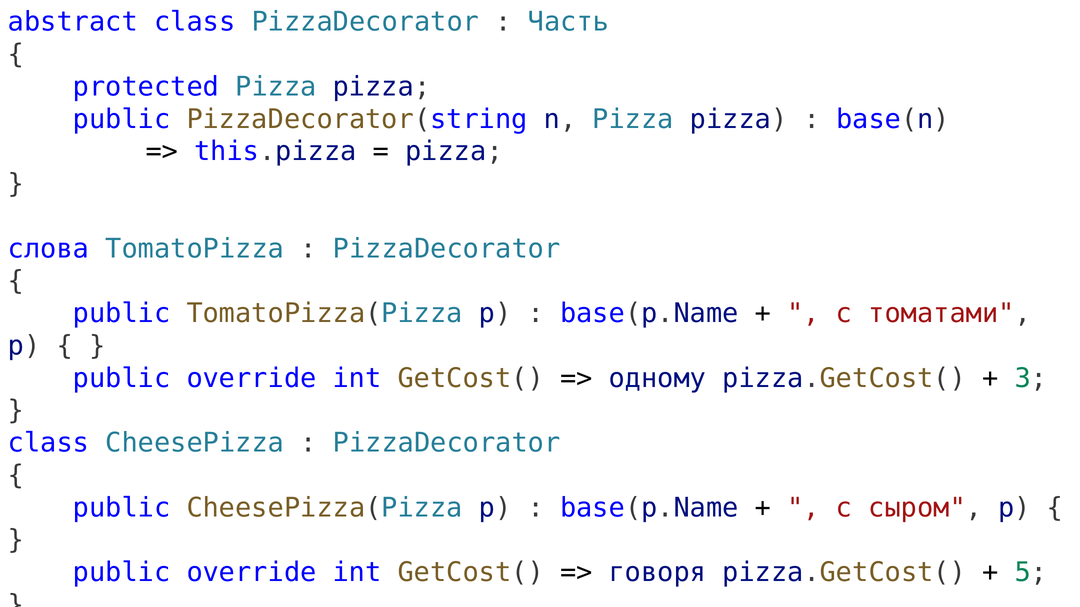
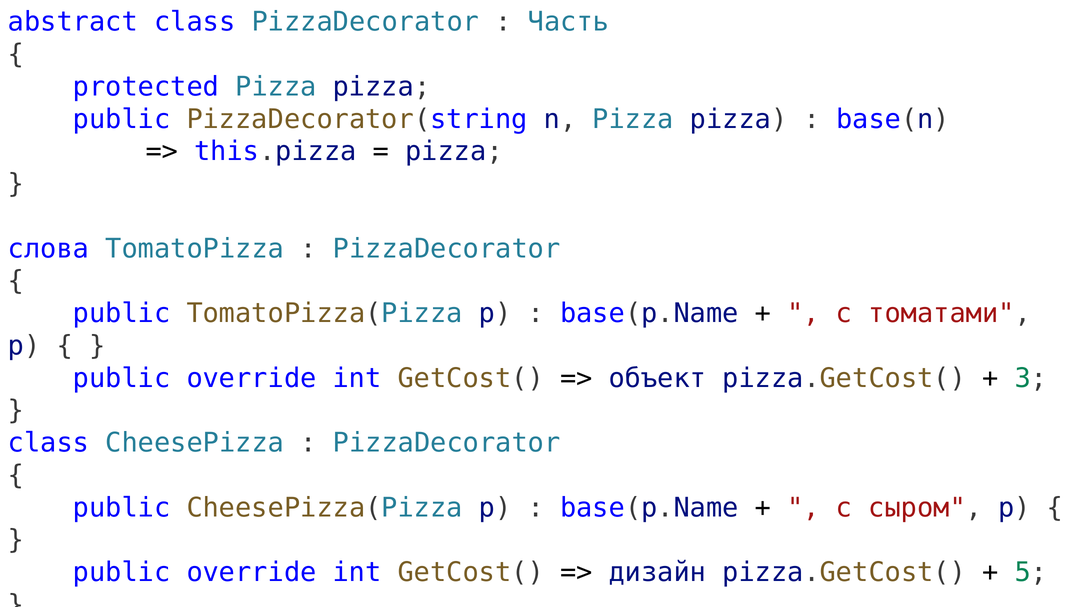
одному: одному -> объект
говоря: говоря -> дизайн
